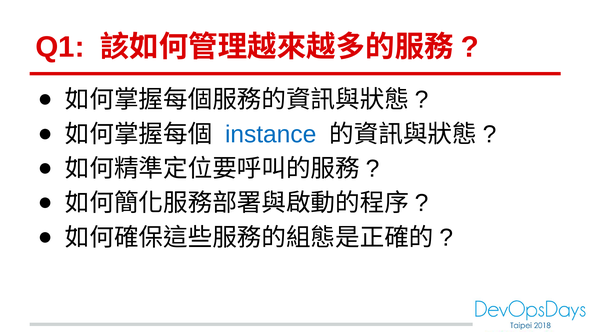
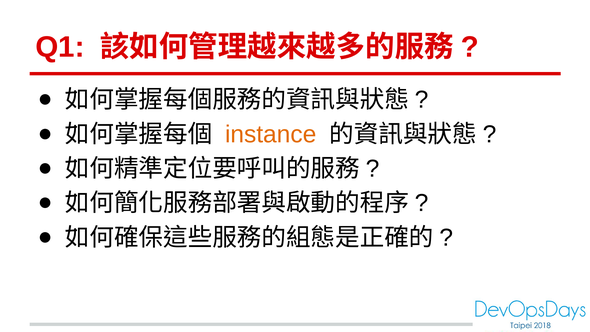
instance colour: blue -> orange
